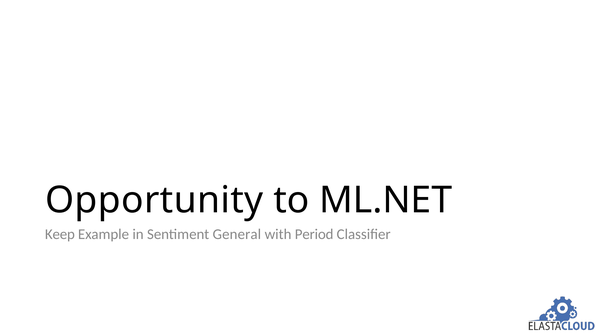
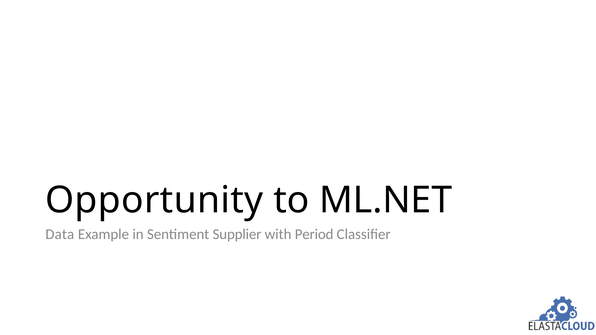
Keep: Keep -> Data
General: General -> Supplier
